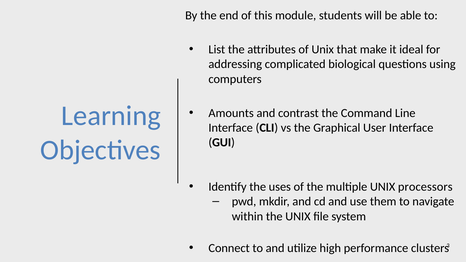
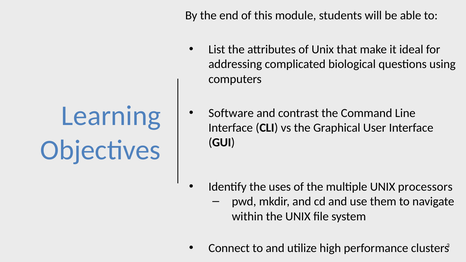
Amounts: Amounts -> Software
